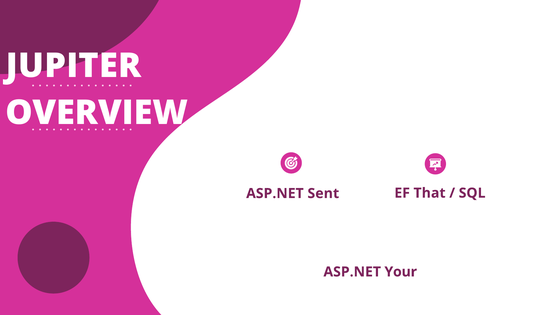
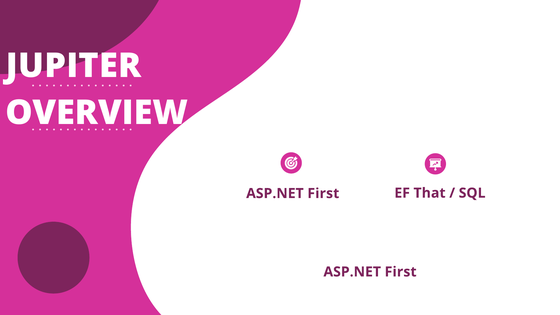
Sent at (323, 193): Sent -> First
Your at (401, 272): Your -> First
